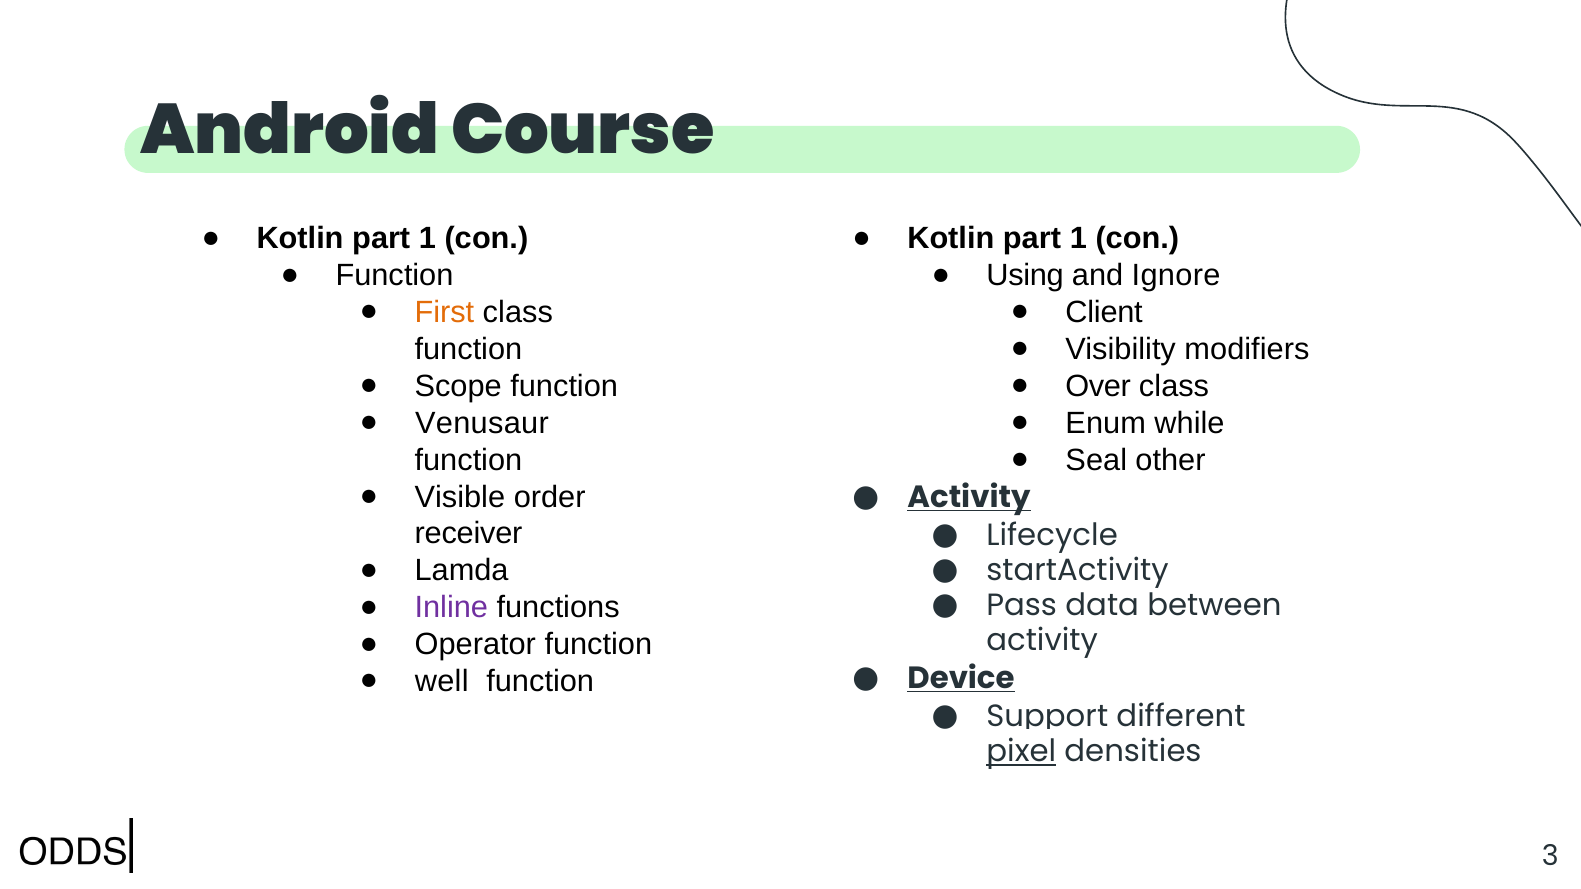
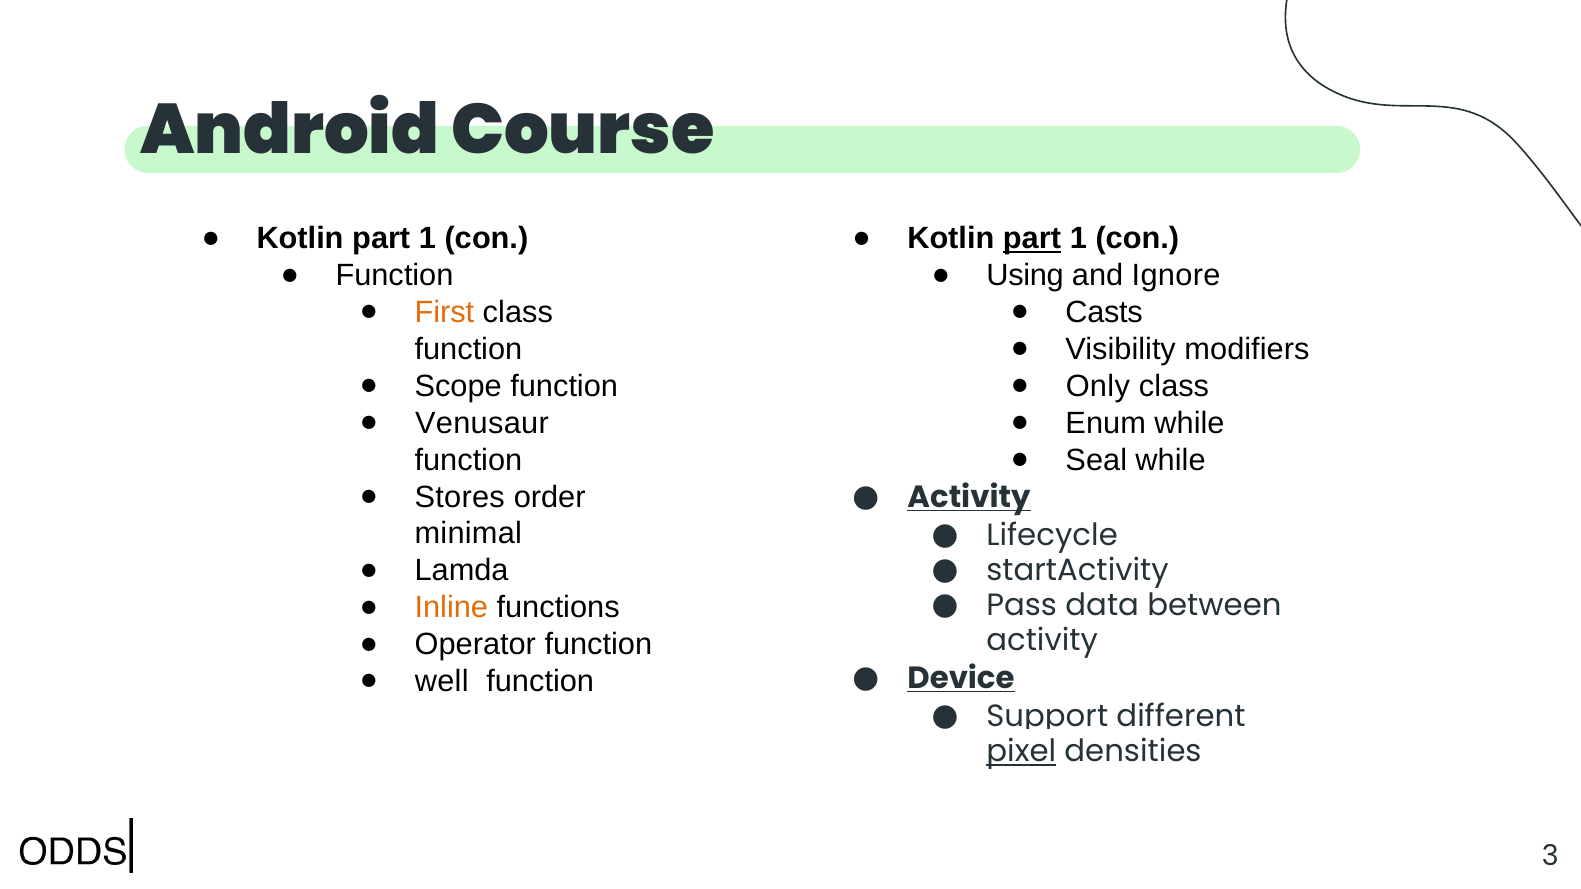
part at (1032, 239) underline: none -> present
Client: Client -> Casts
Over: Over -> Only
Seal other: other -> while
Visible: Visible -> Stores
receiver: receiver -> minimal
Inline colour: purple -> orange
